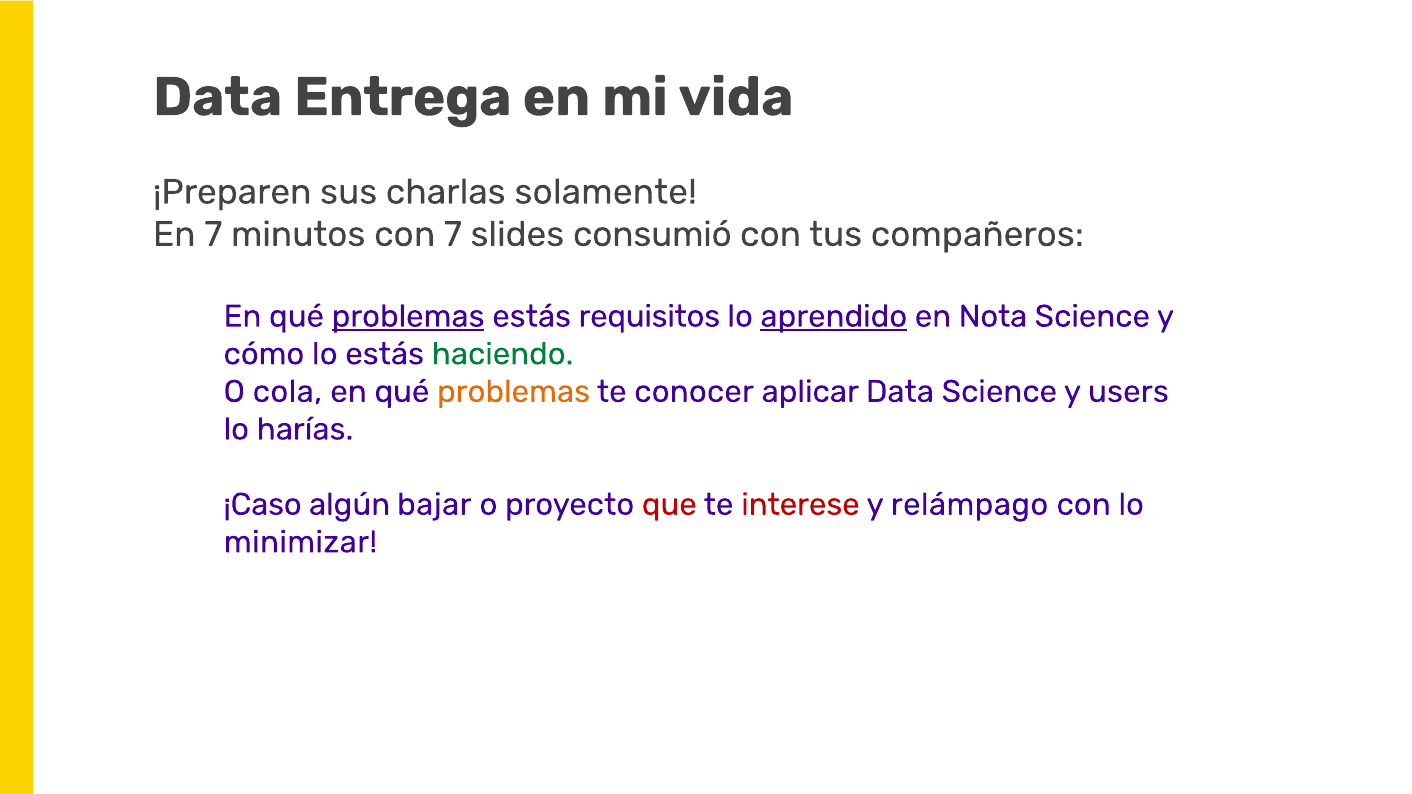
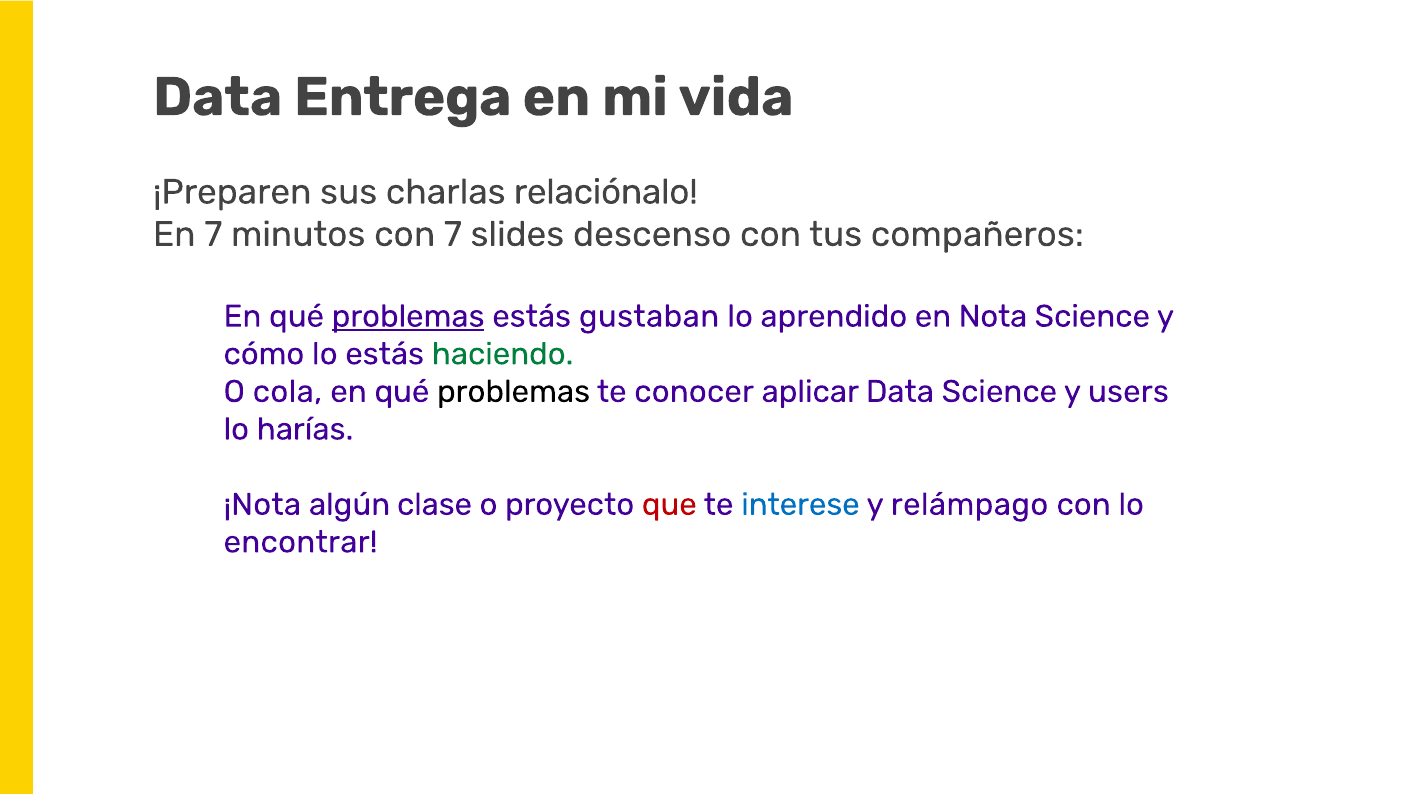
solamente: solamente -> relaciónalo
consumió: consumió -> descenso
requisitos: requisitos -> gustaban
aprendido underline: present -> none
problemas at (514, 392) colour: orange -> black
¡Caso: ¡Caso -> ¡Nota
bajar: bajar -> clase
interese colour: red -> blue
minimizar: minimizar -> encontrar
